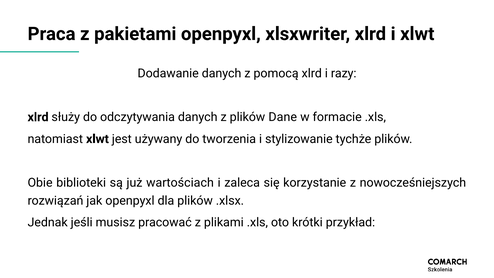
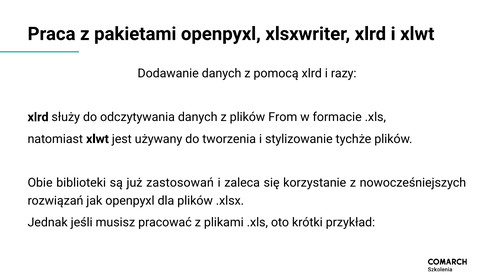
Dane: Dane -> From
wartościach: wartościach -> zastosowań
